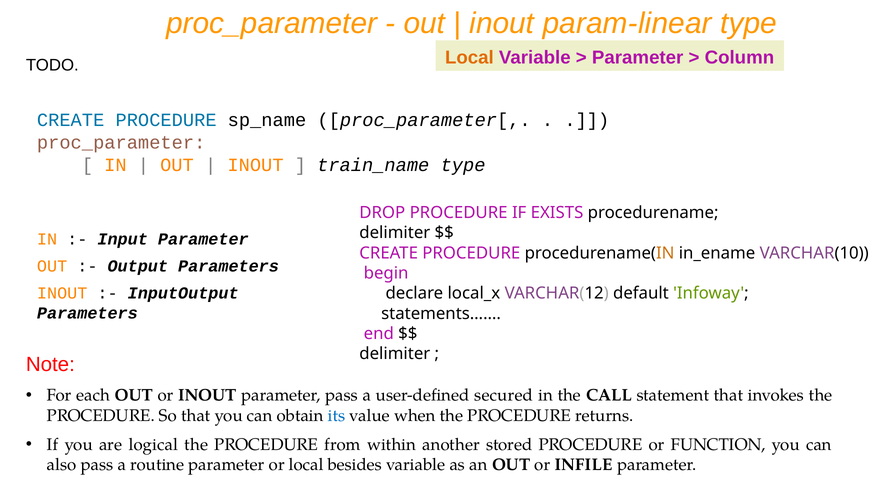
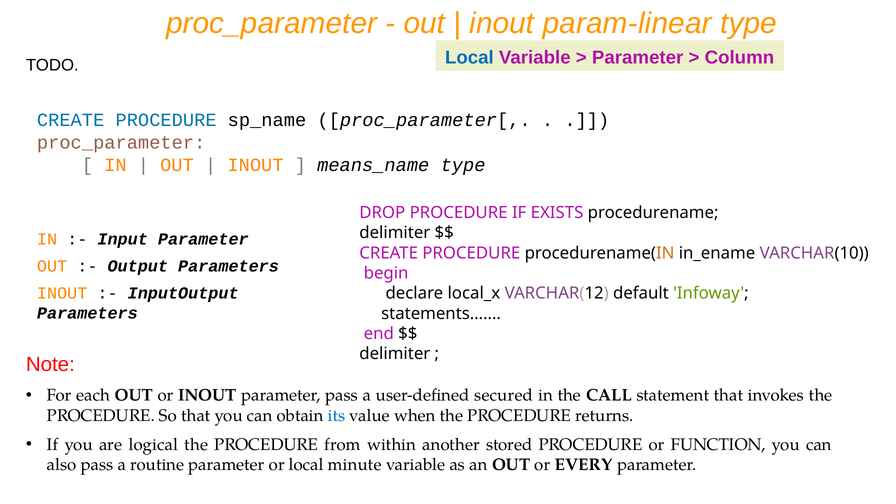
Local at (469, 58) colour: orange -> blue
train_name: train_name -> means_name
besides: besides -> minute
INFILE: INFILE -> EVERY
